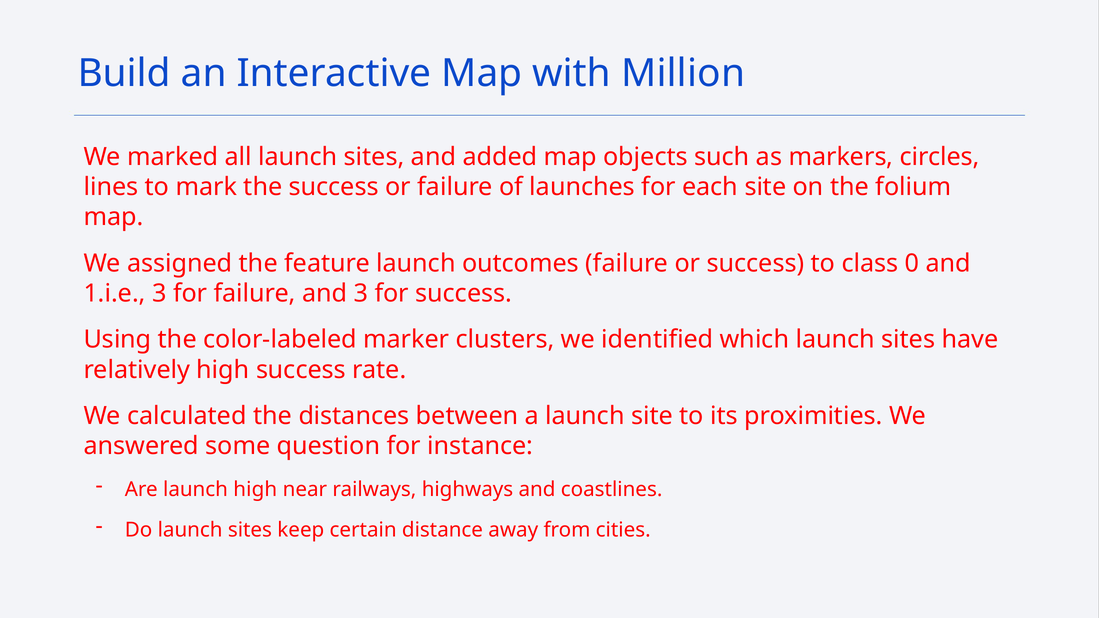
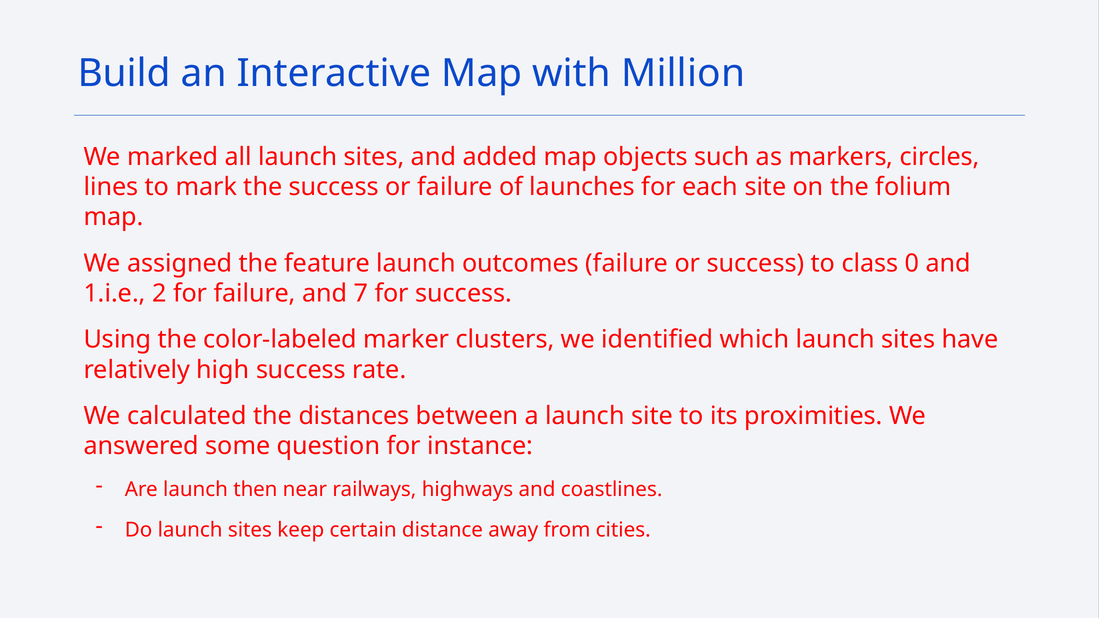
1.i.e 3: 3 -> 2
and 3: 3 -> 7
launch high: high -> then
